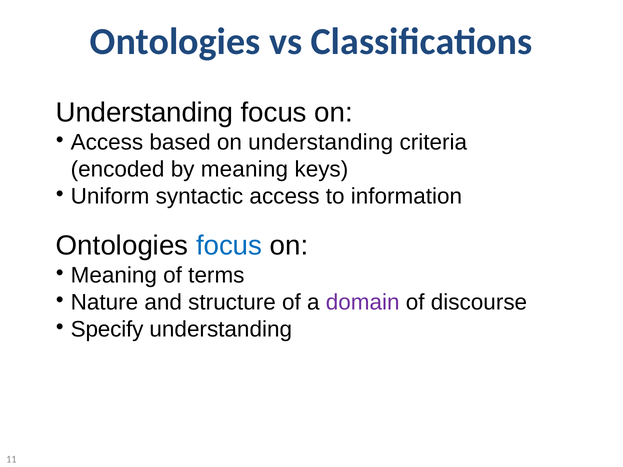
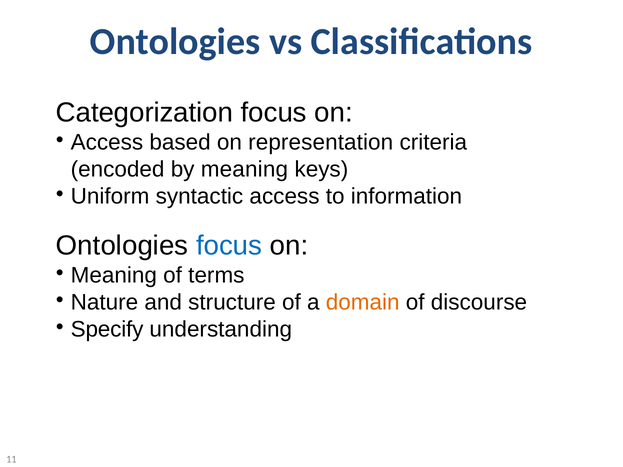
Understanding at (145, 113): Understanding -> Categorization
on understanding: understanding -> representation
domain colour: purple -> orange
